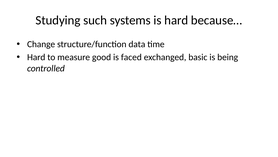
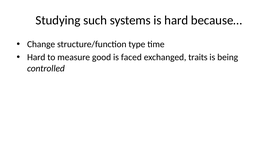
data: data -> type
basic: basic -> traits
